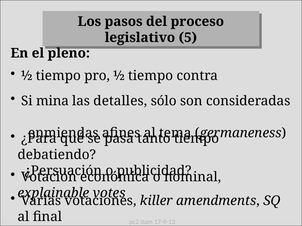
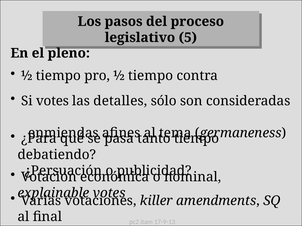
Si mina: mina -> votes
